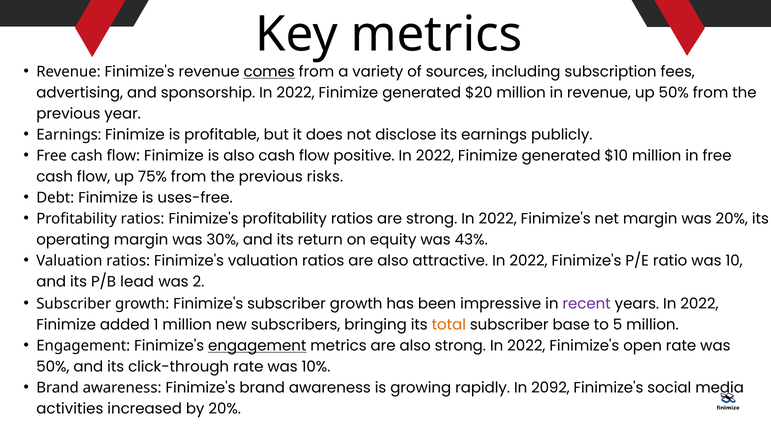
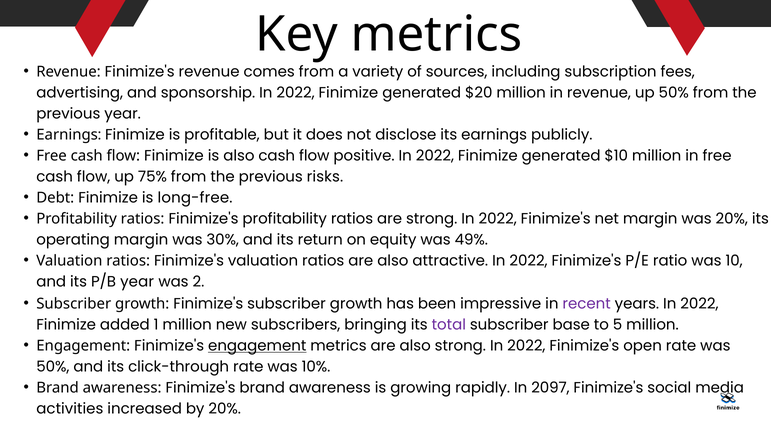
comes underline: present -> none
uses-free: uses-free -> long-free
43%: 43% -> 49%
P/B lead: lead -> year
total colour: orange -> purple
2092: 2092 -> 2097
